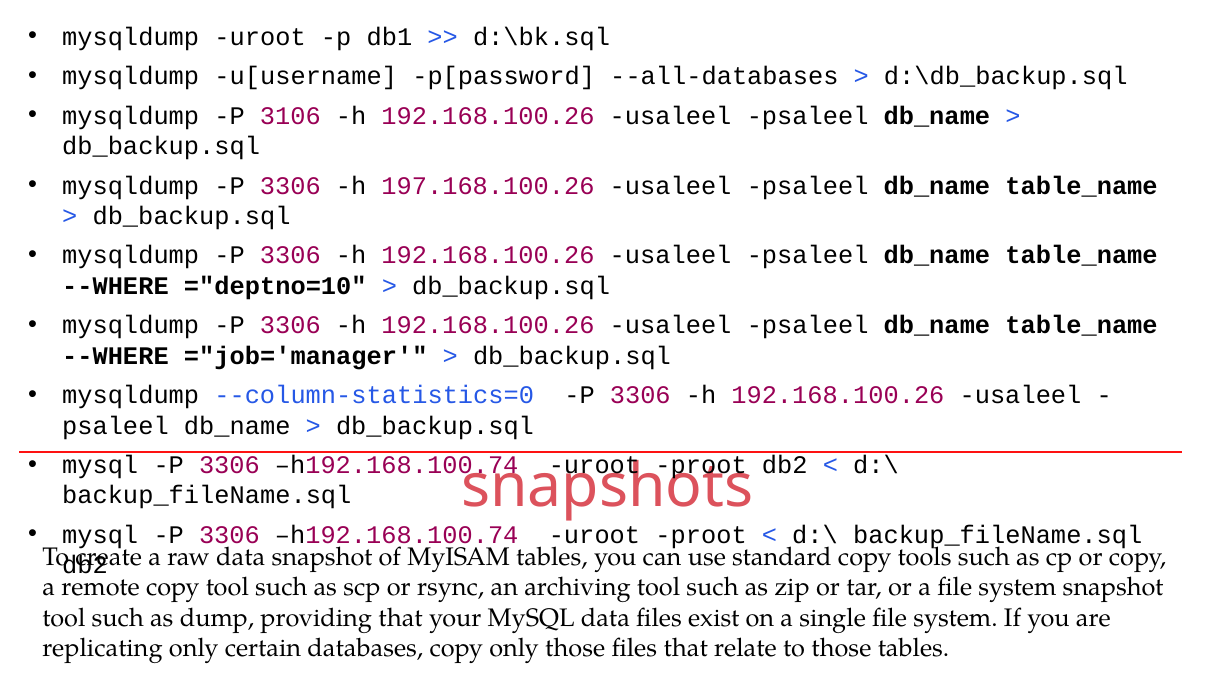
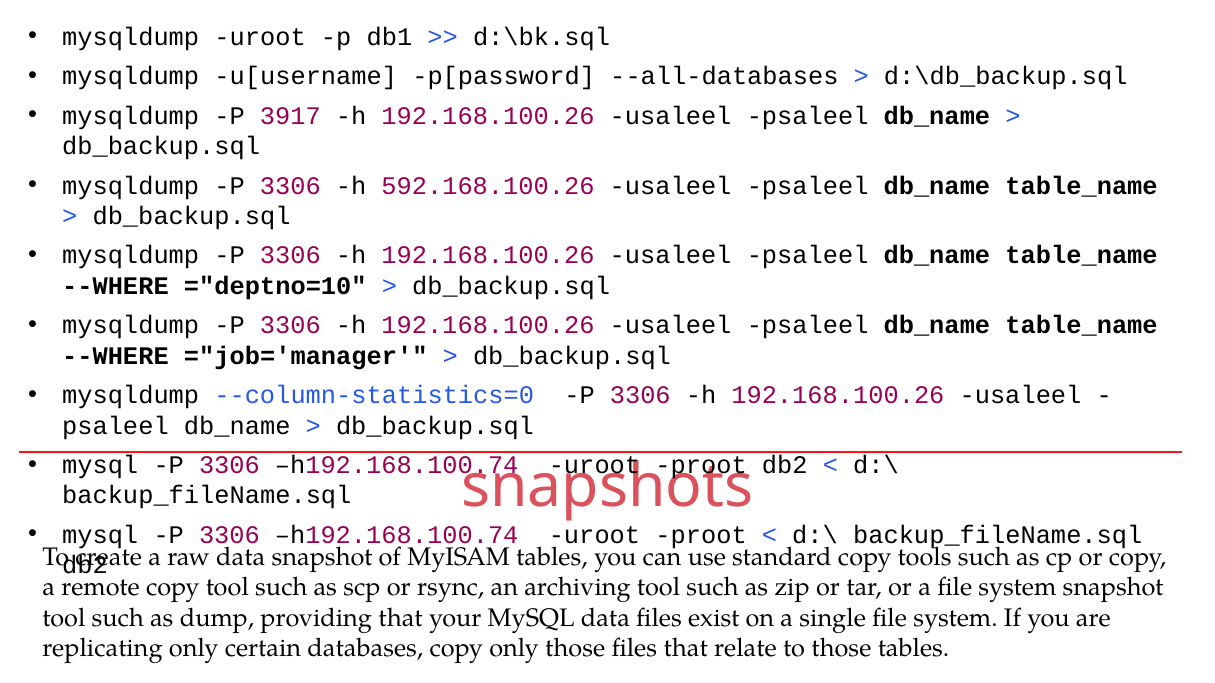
3106: 3106 -> 3917
197.168.100.26: 197.168.100.26 -> 592.168.100.26
